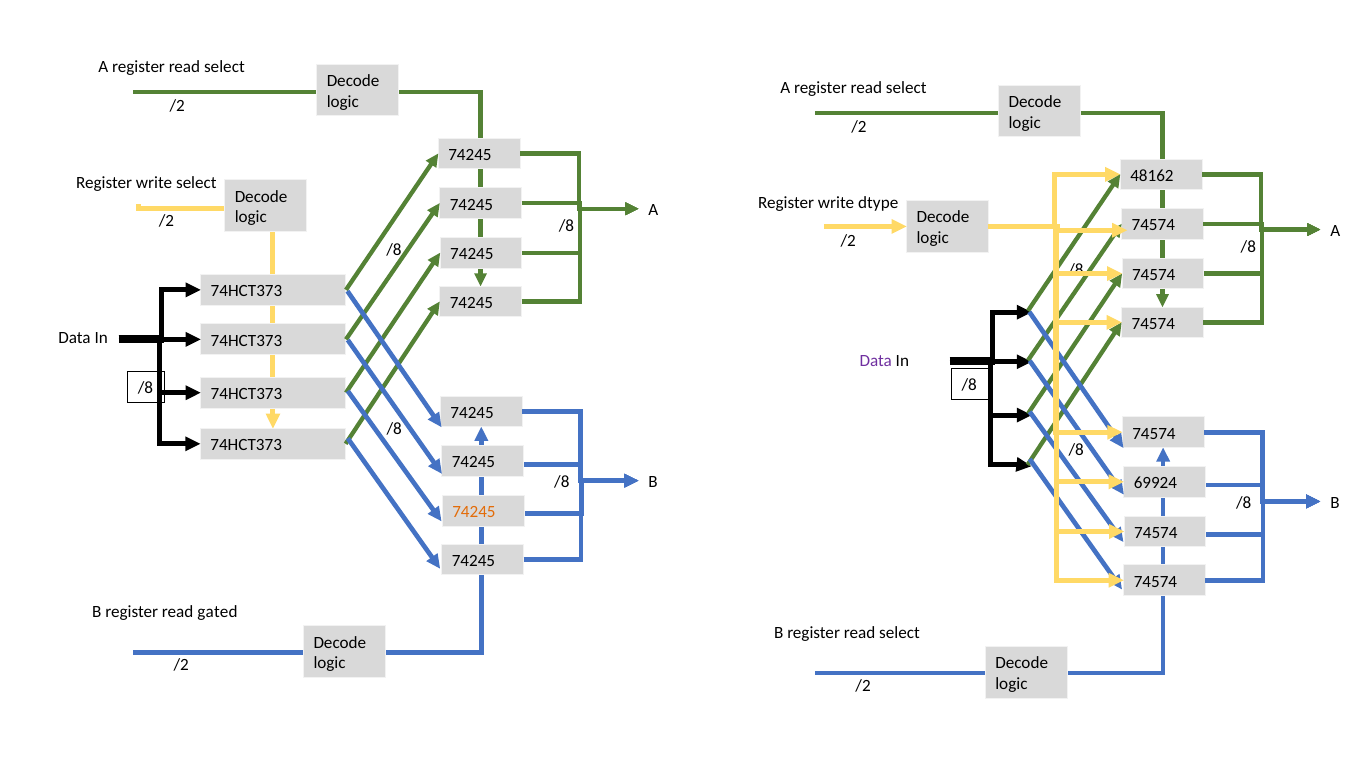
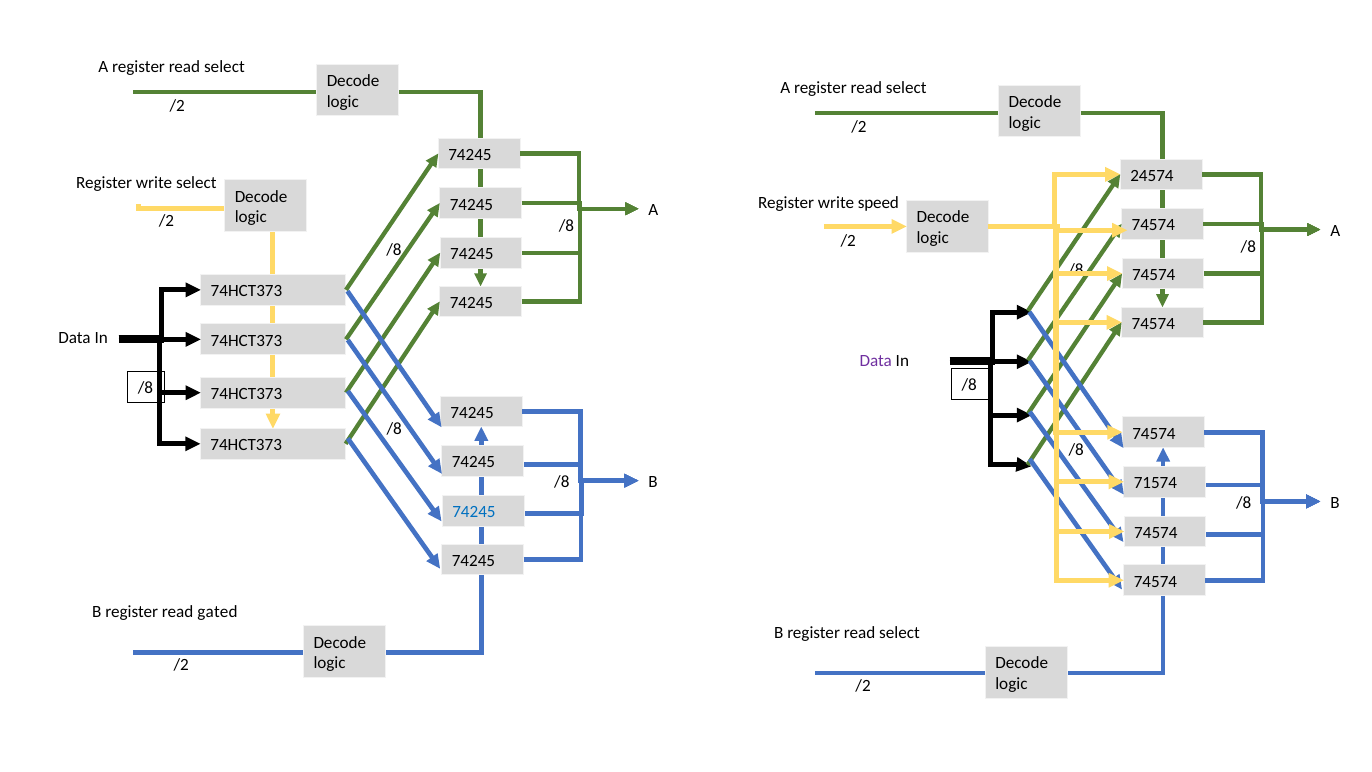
48162: 48162 -> 24574
dtype: dtype -> speed
69924: 69924 -> 71574
74245 at (474, 512) colour: orange -> blue
